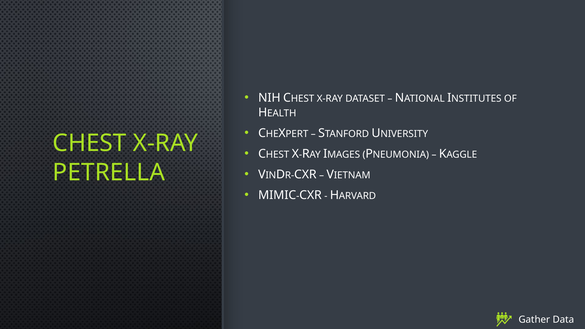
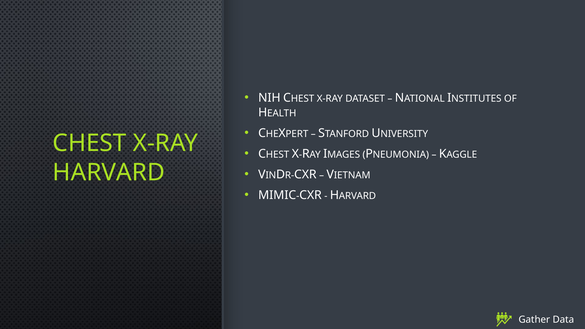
PETRELLA at (109, 172): PETRELLA -> HARVARD
